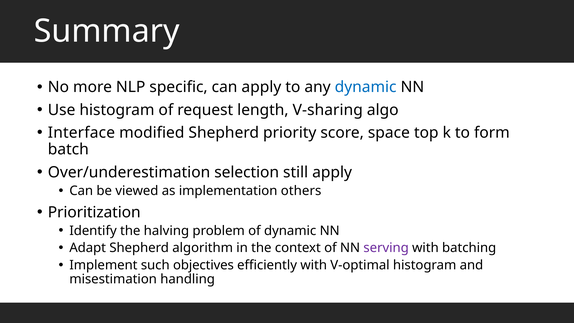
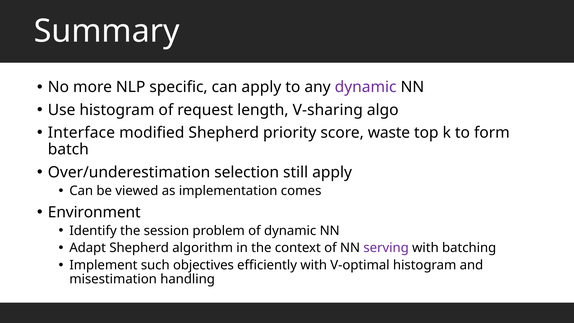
dynamic at (366, 87) colour: blue -> purple
space: space -> waste
others: others -> comes
Prioritization: Prioritization -> Environment
halving: halving -> session
